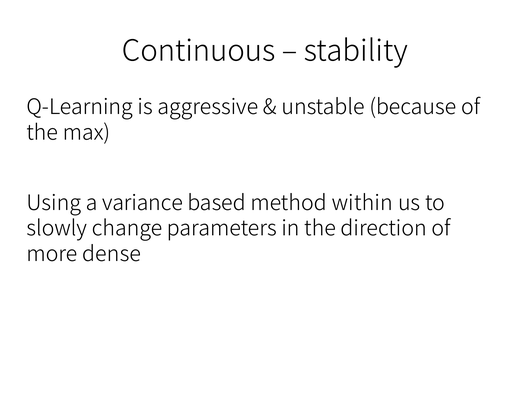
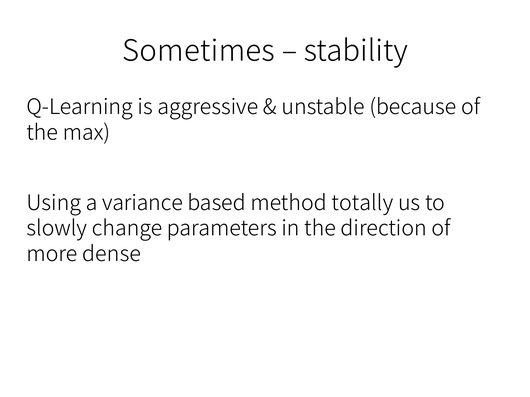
Continuous: Continuous -> Sometimes
within: within -> totally
